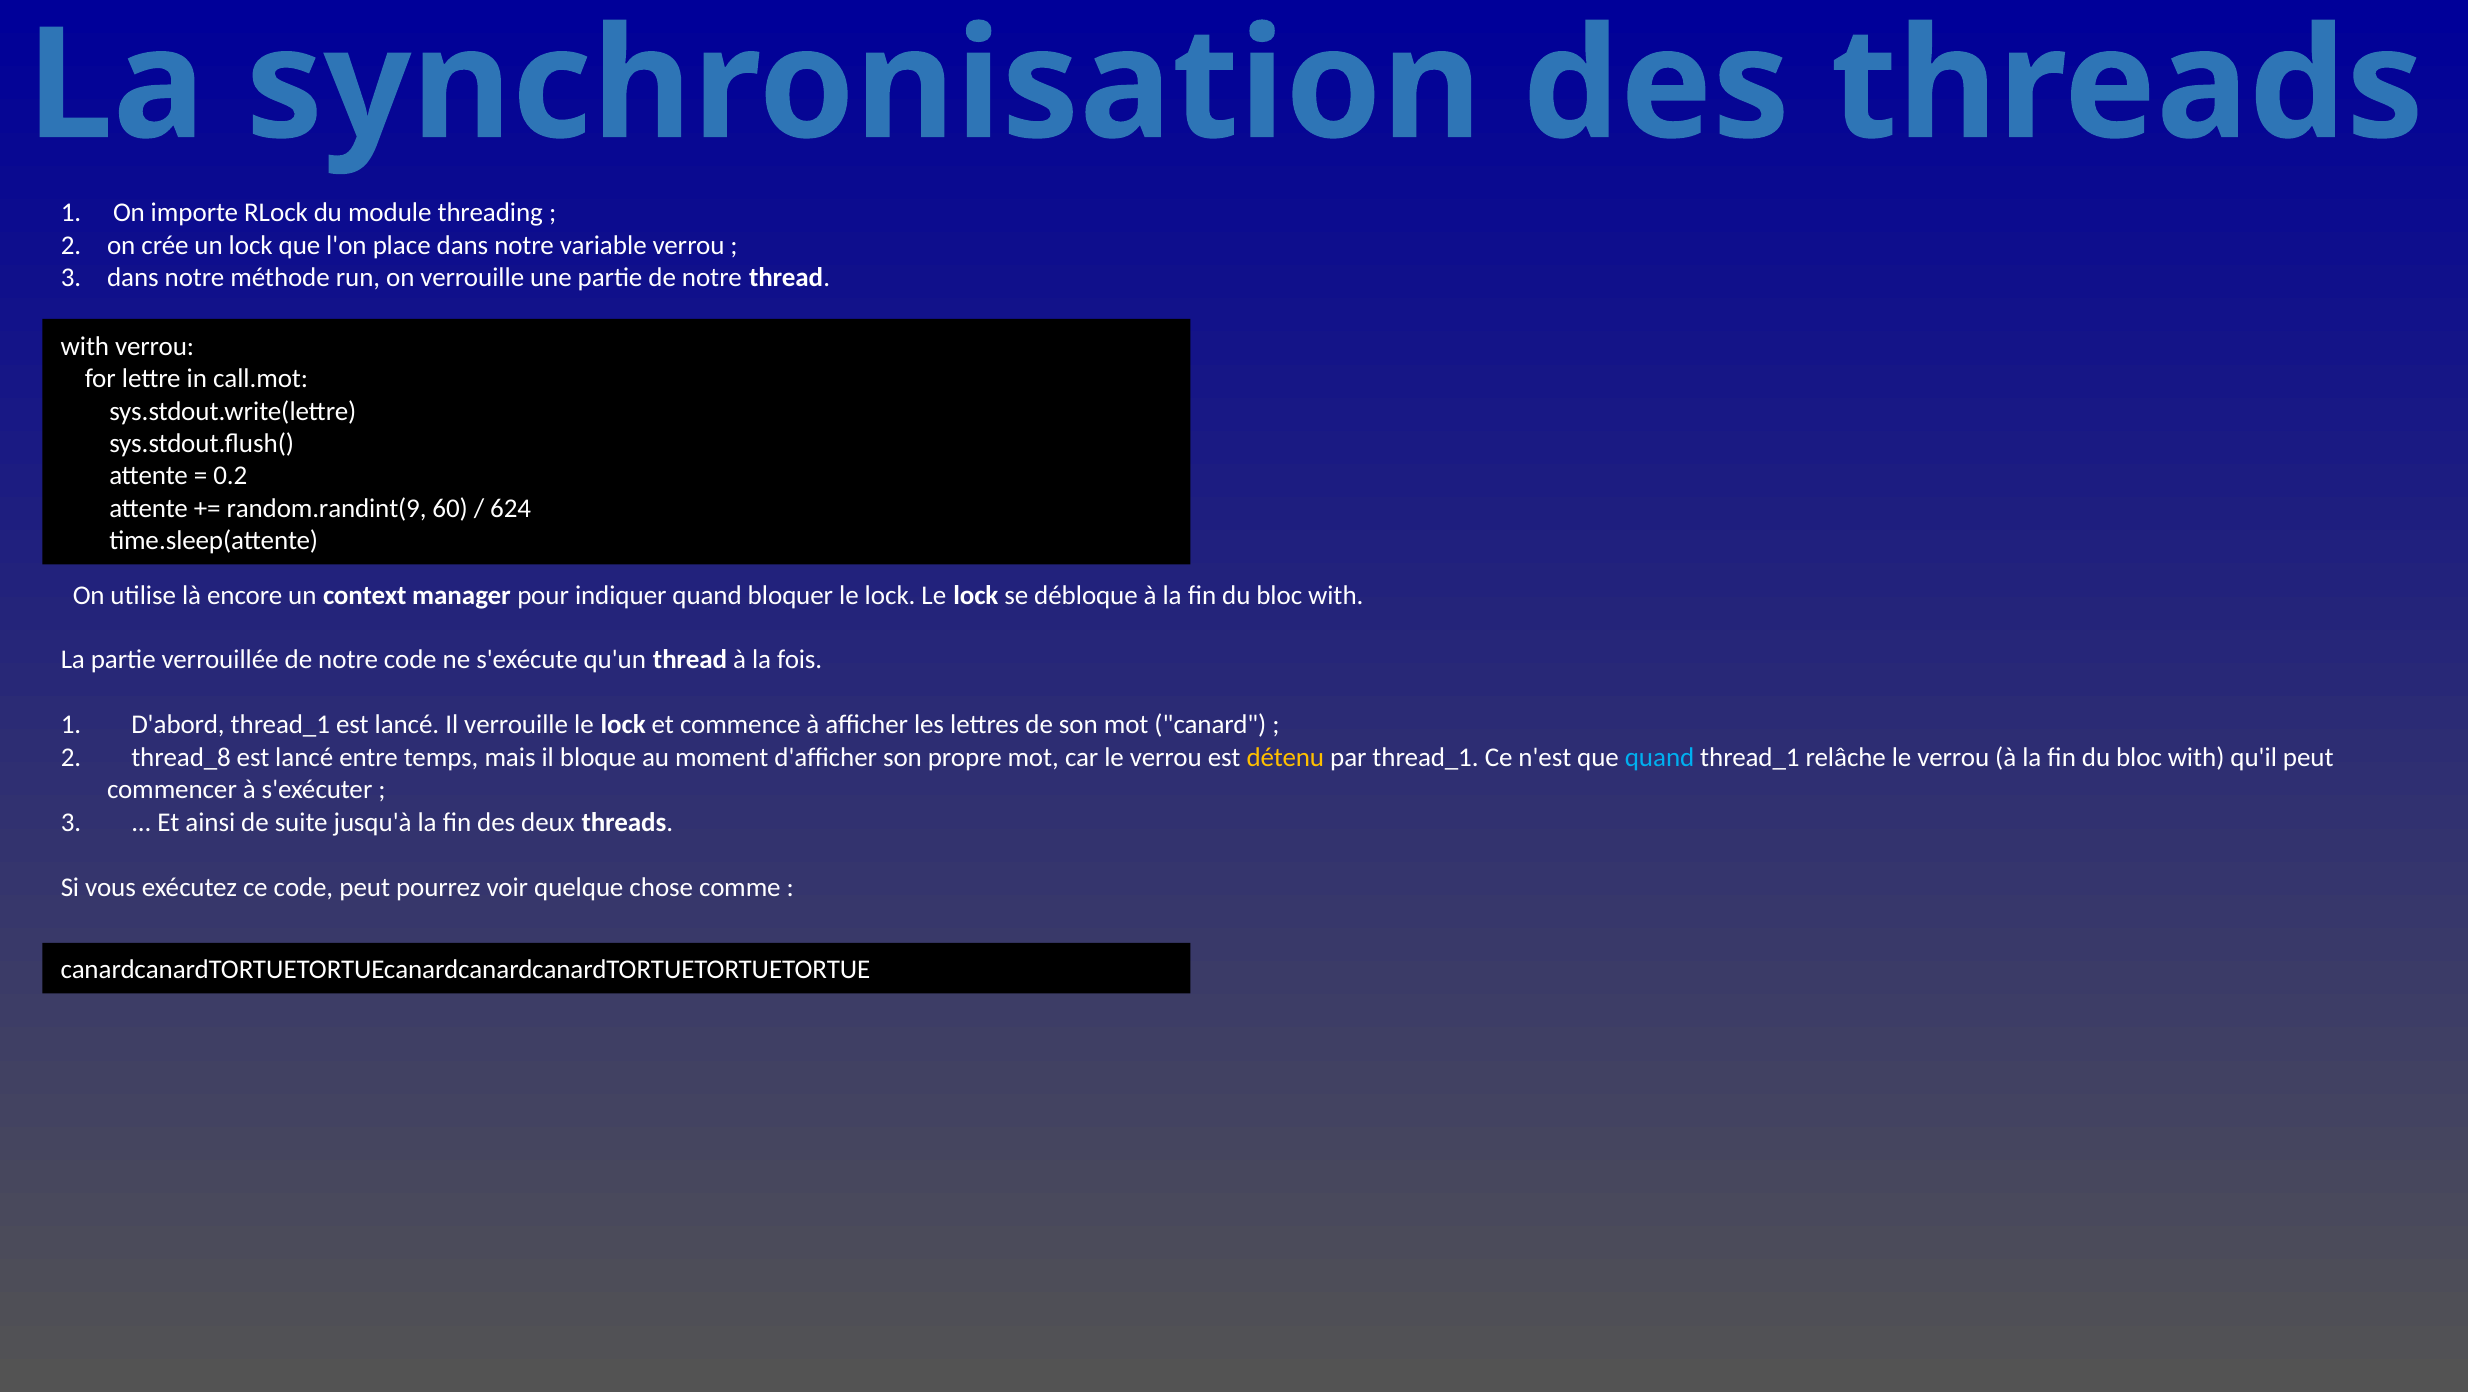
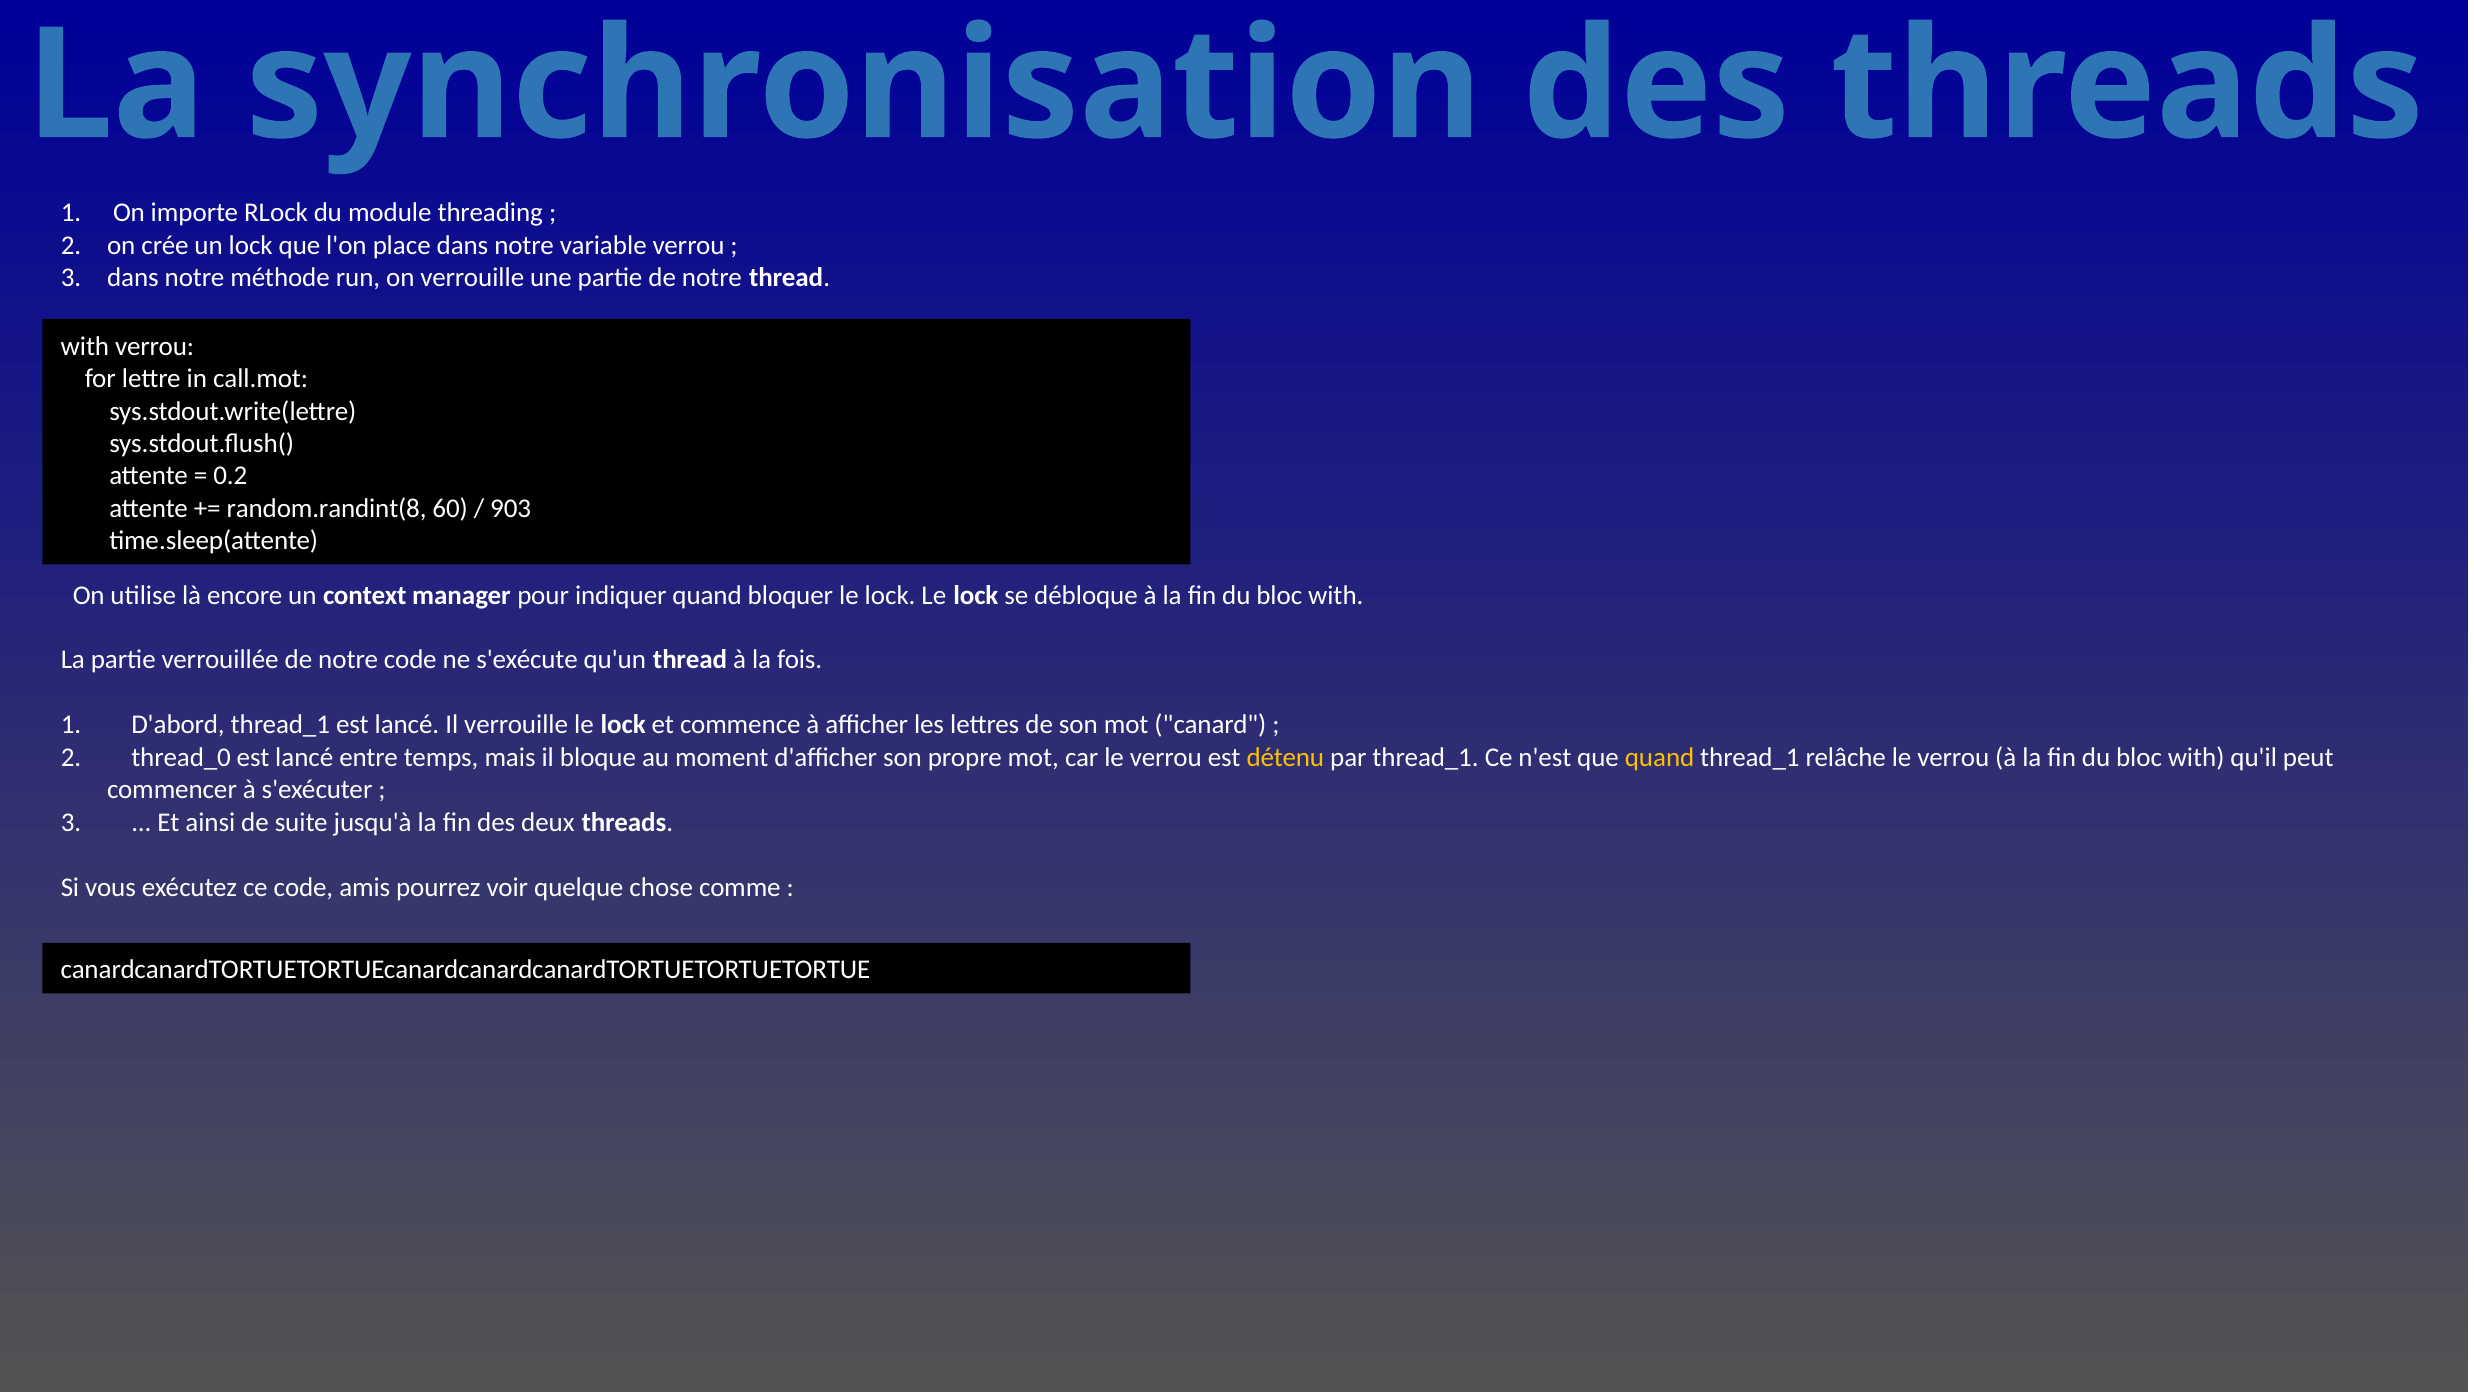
random.randint(9: random.randint(9 -> random.randint(8
624: 624 -> 903
thread_8: thread_8 -> thread_0
quand at (1660, 757) colour: light blue -> yellow
code peut: peut -> amis
